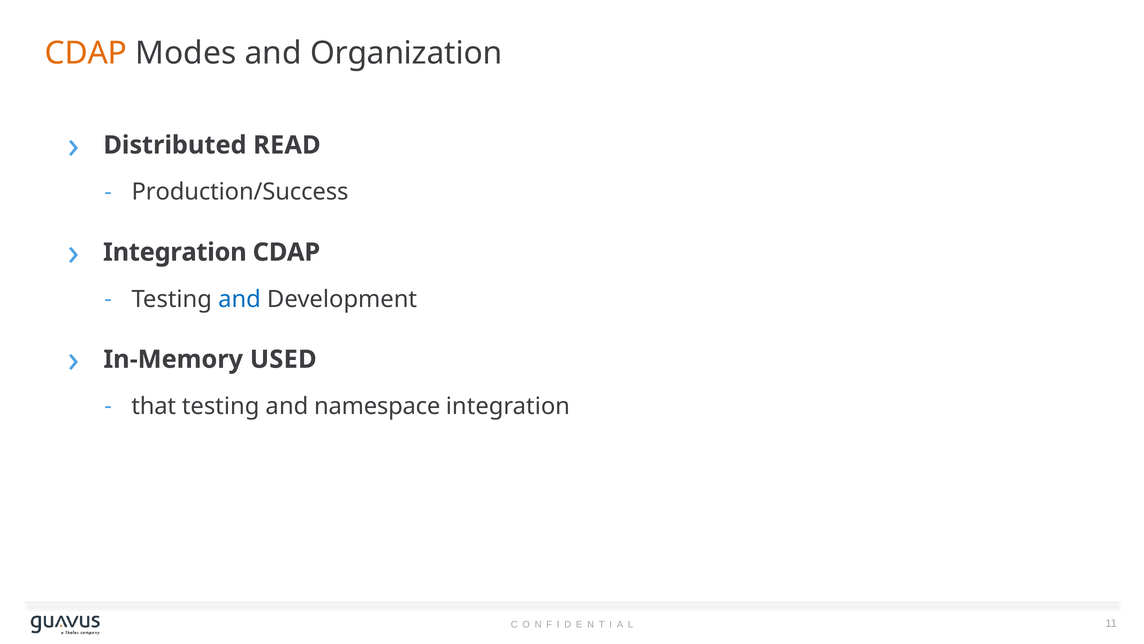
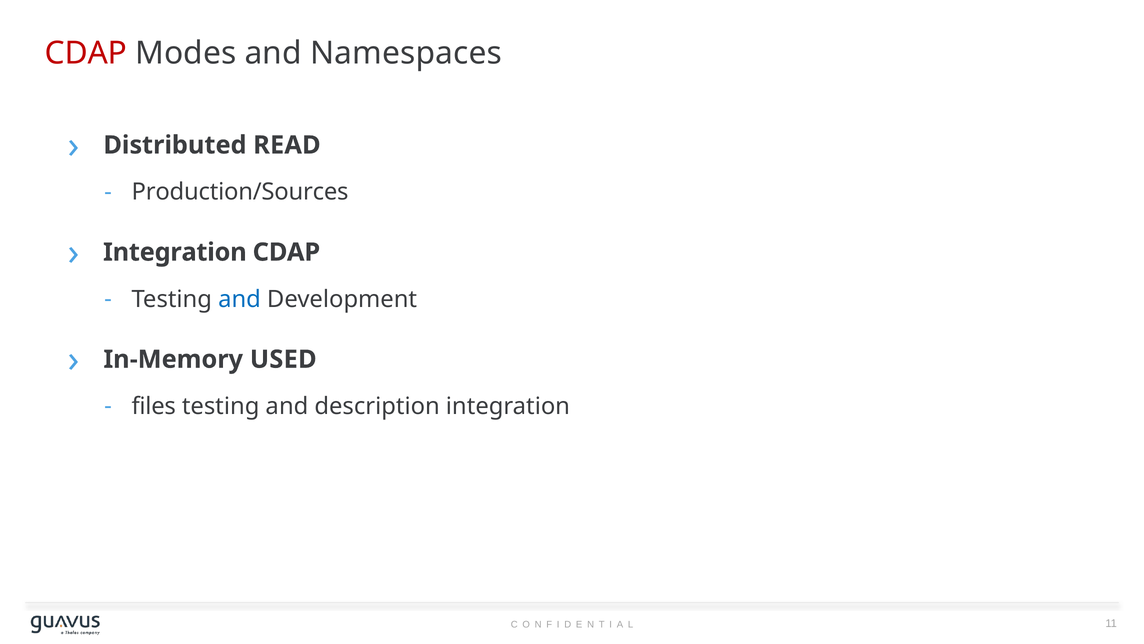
CDAP at (86, 53) colour: orange -> red
Organization: Organization -> Namespaces
Production/Success: Production/Success -> Production/Sources
that: that -> files
namespace: namespace -> description
